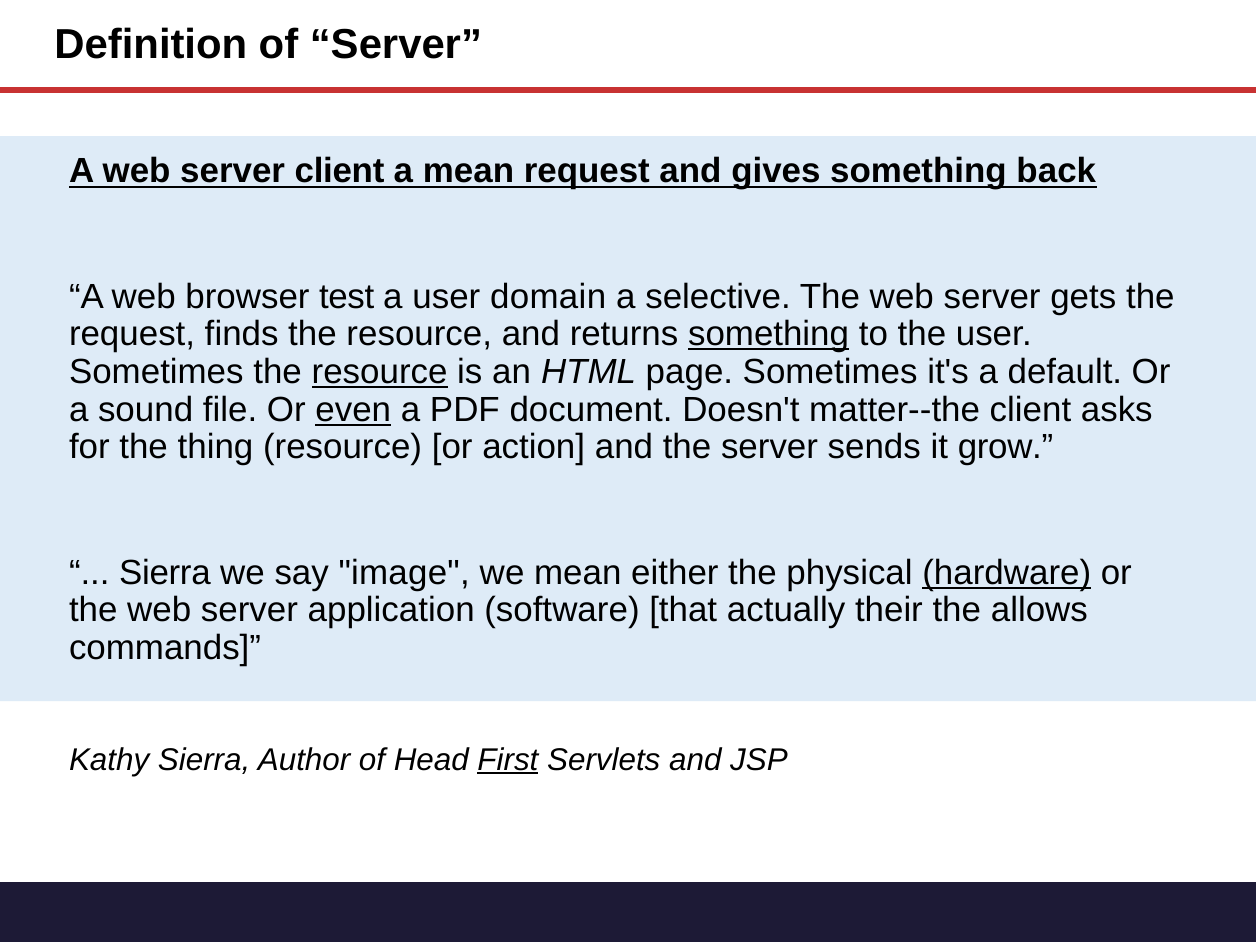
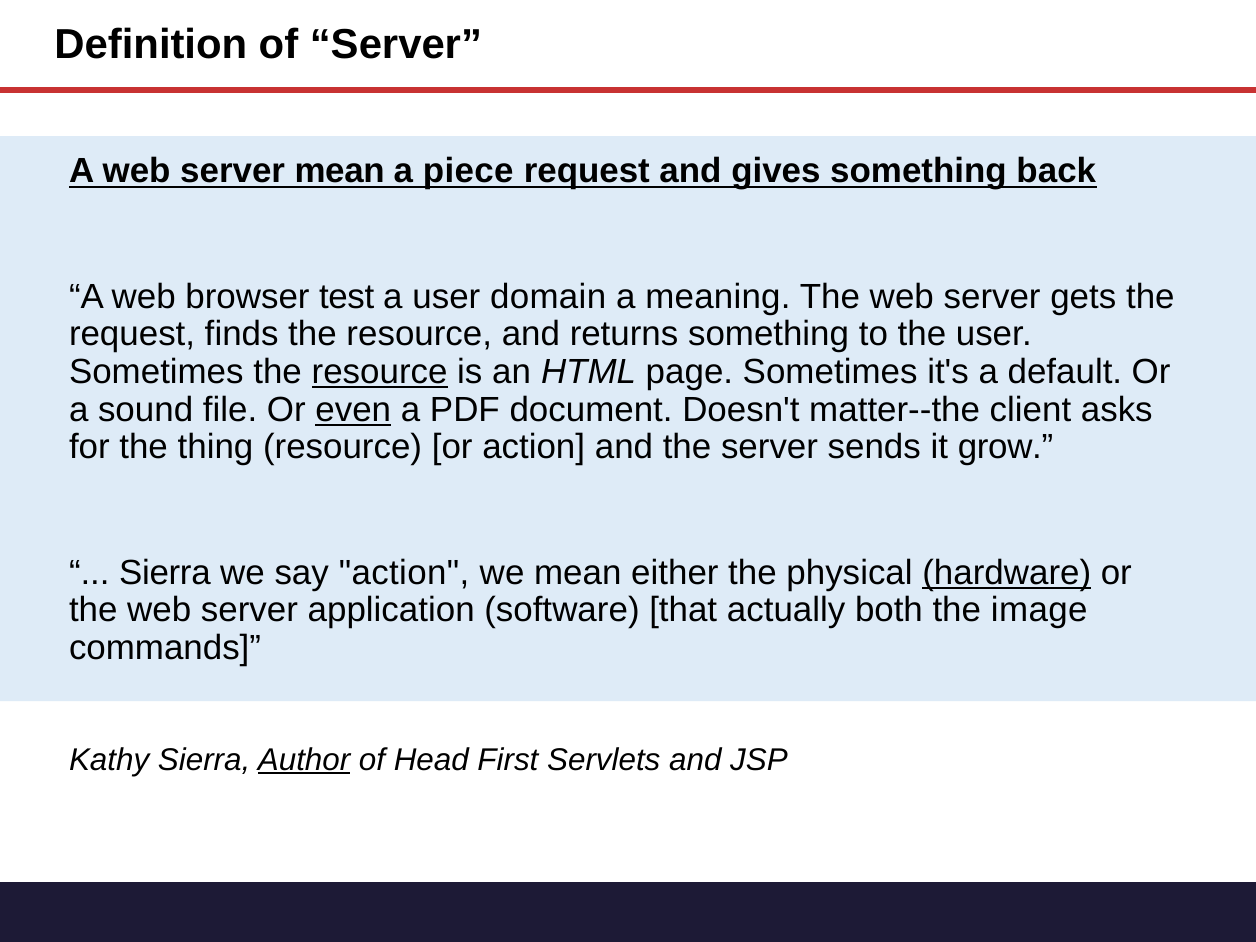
server client: client -> mean
a mean: mean -> piece
selective: selective -> meaning
something at (769, 334) underline: present -> none
say image: image -> action
their: their -> both
allows: allows -> image
Author underline: none -> present
First underline: present -> none
